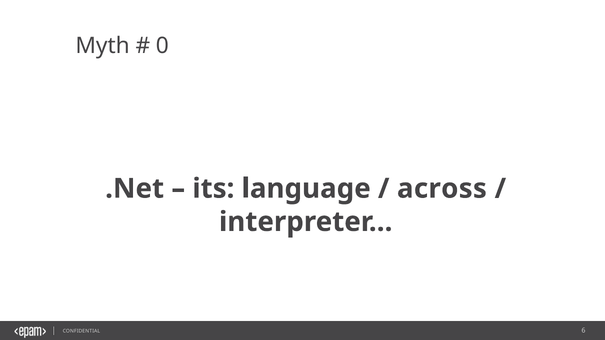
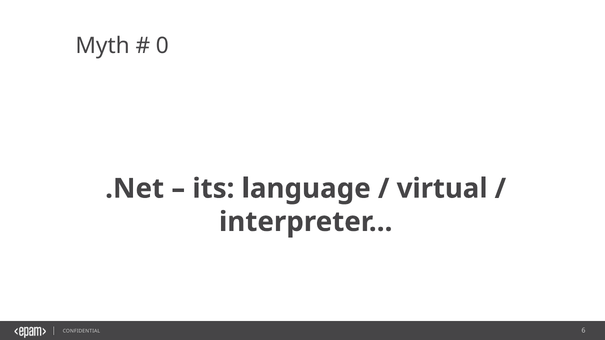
across: across -> virtual
